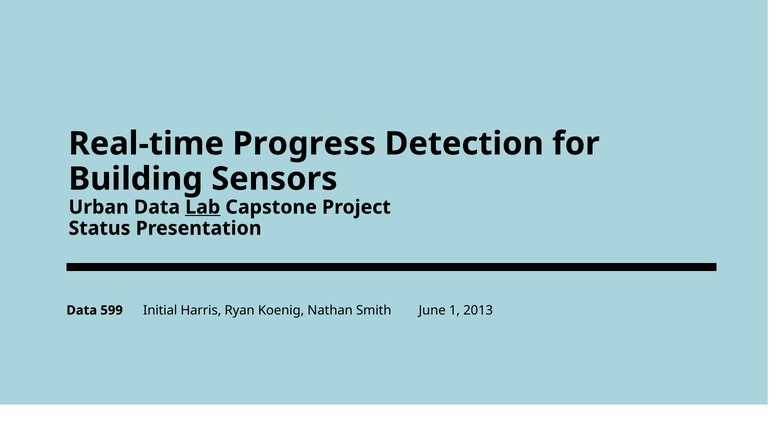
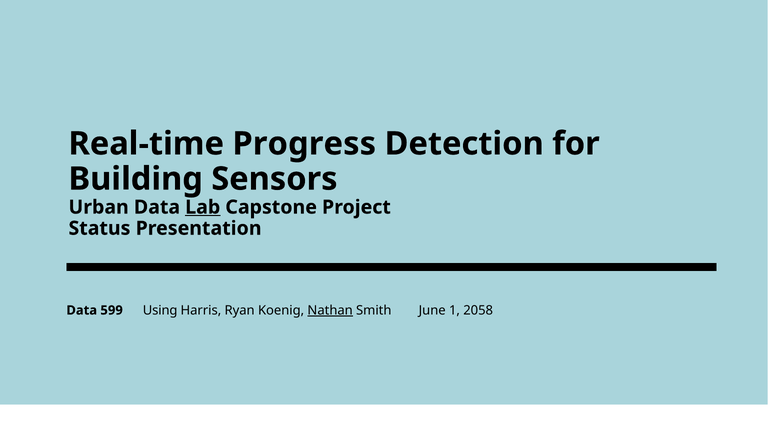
Initial: Initial -> Using
Nathan underline: none -> present
2013: 2013 -> 2058
